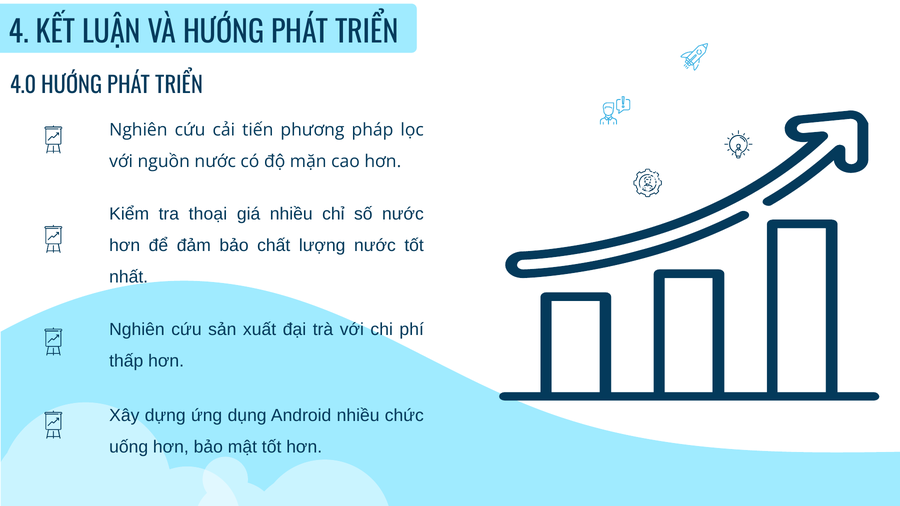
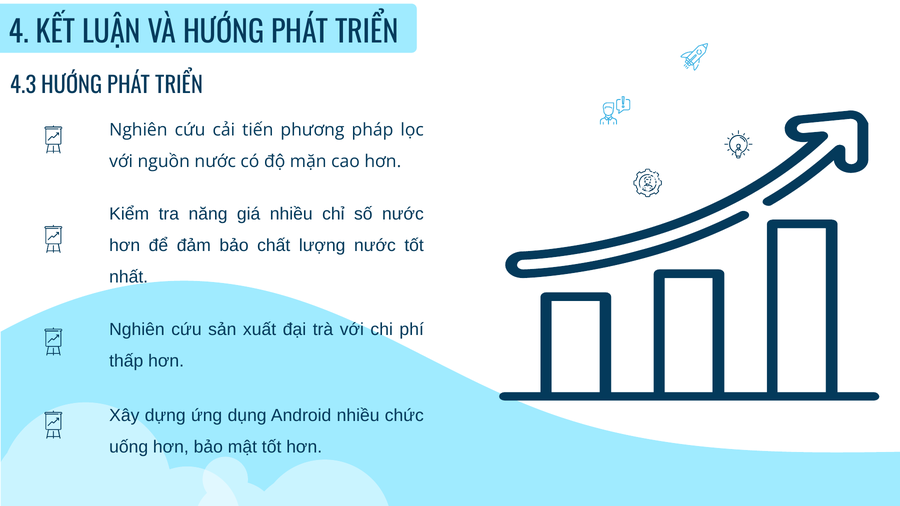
4.0: 4.0 -> 4.3
thoại: thoại -> năng
